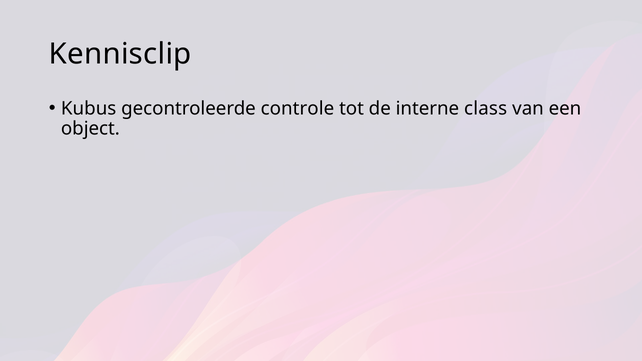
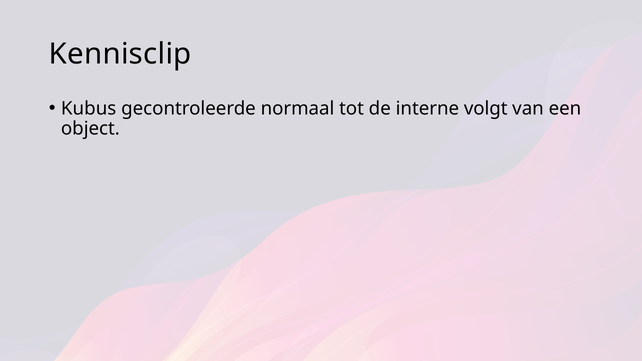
controle: controle -> normaal
class: class -> volgt
